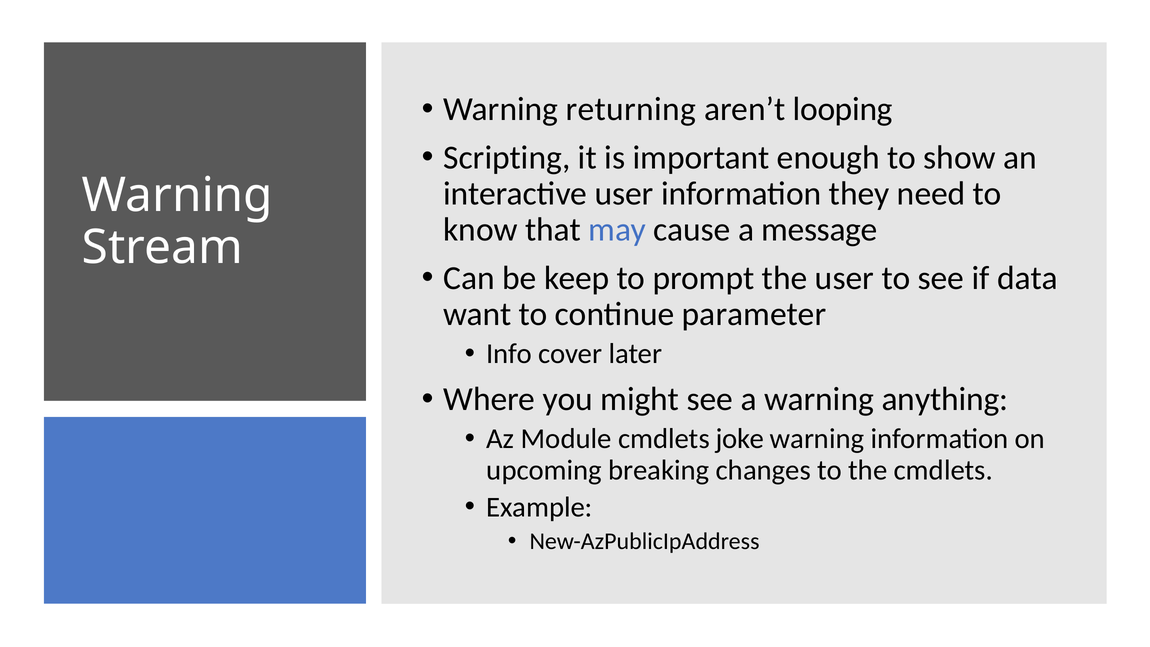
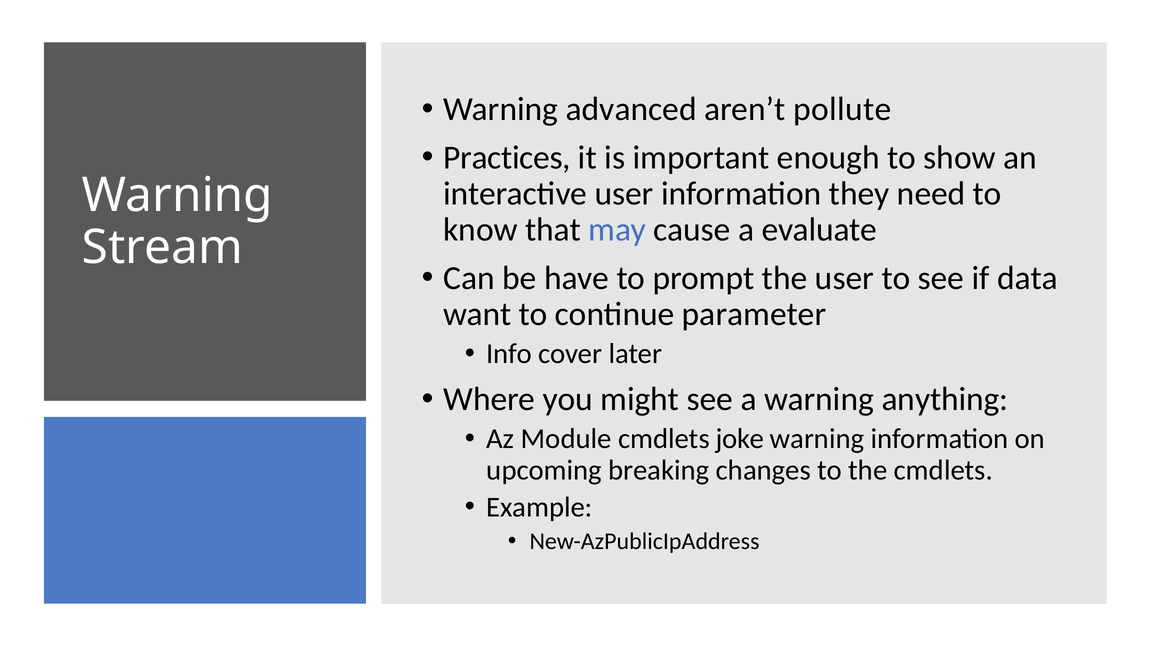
returning: returning -> advanced
looping: looping -> pollute
Scripting: Scripting -> Practices
message: message -> evaluate
keep: keep -> have
